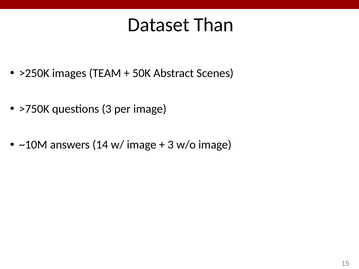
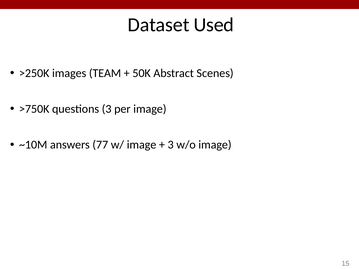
Than: Than -> Used
14: 14 -> 77
